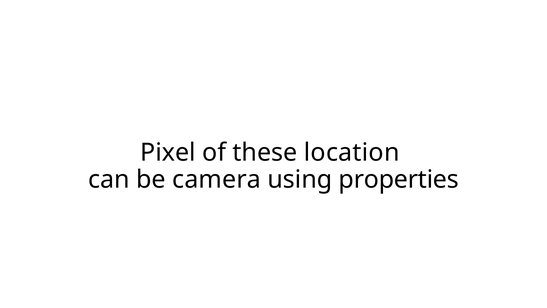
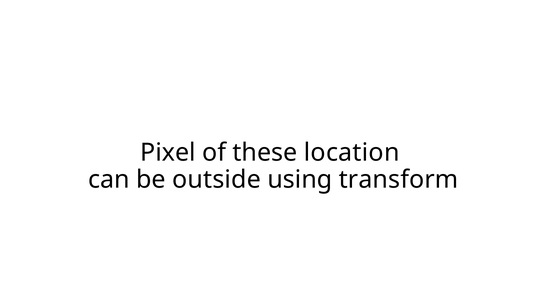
camera: camera -> outside
properties: properties -> transform
